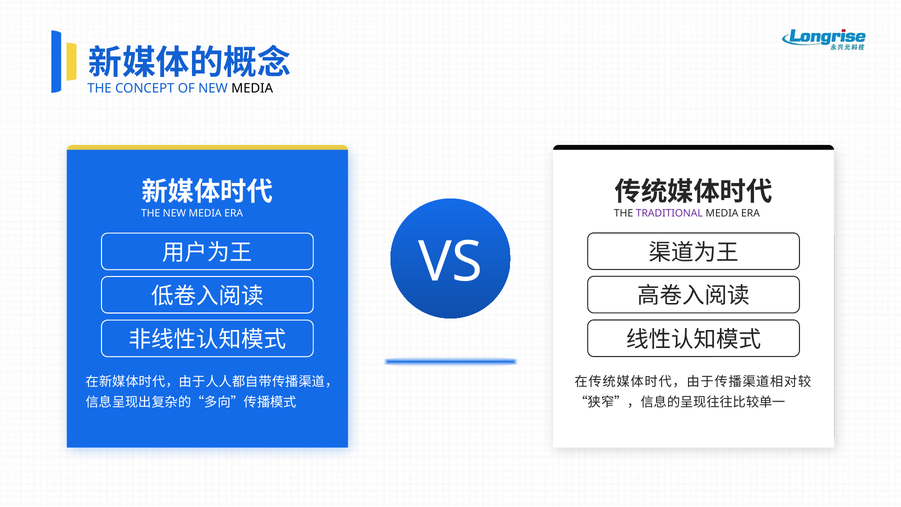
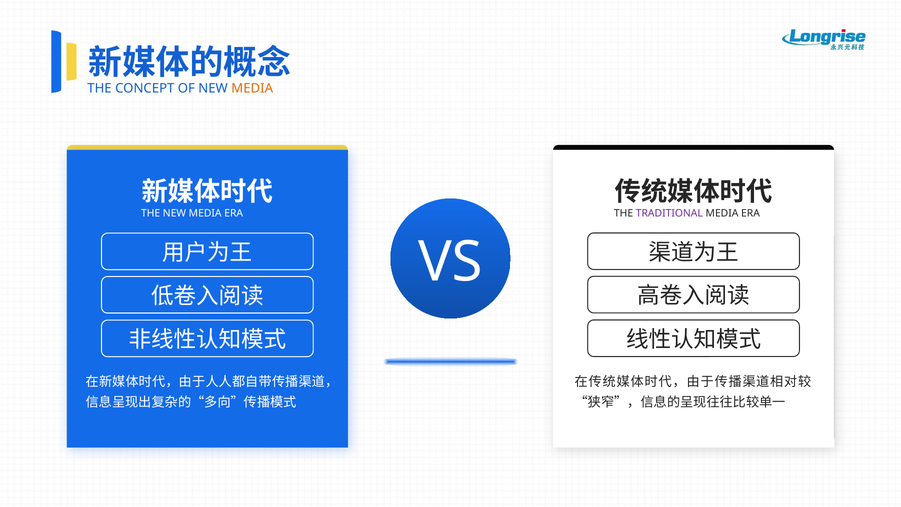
MEDIA at (252, 88) colour: black -> orange
